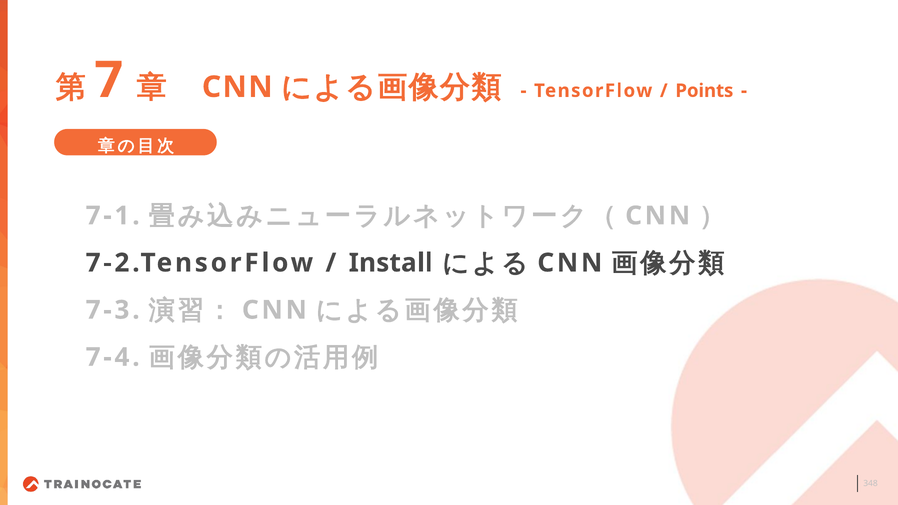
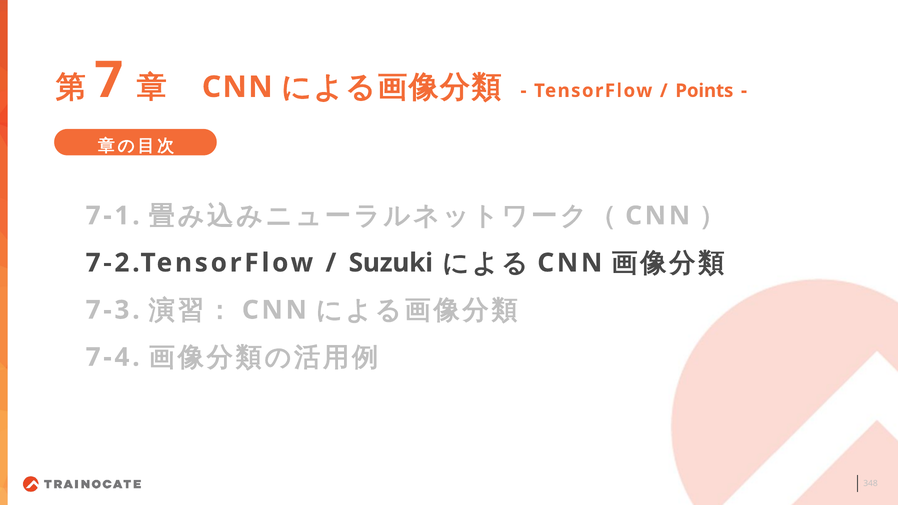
Install: Install -> Suzuki
